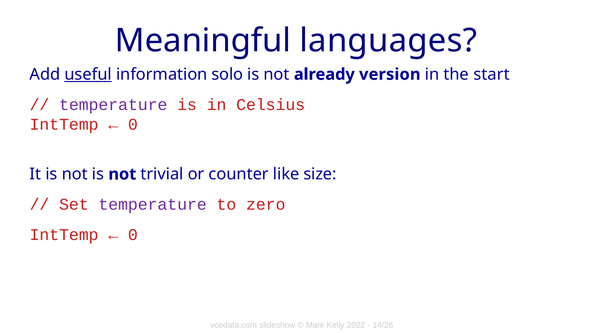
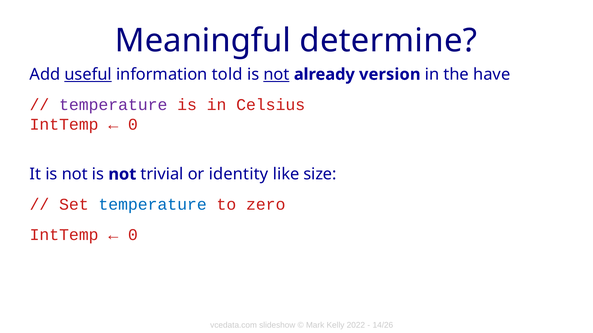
languages: languages -> determine
solo: solo -> told
not at (276, 75) underline: none -> present
start: start -> have
counter: counter -> identity
temperature at (153, 205) colour: purple -> blue
